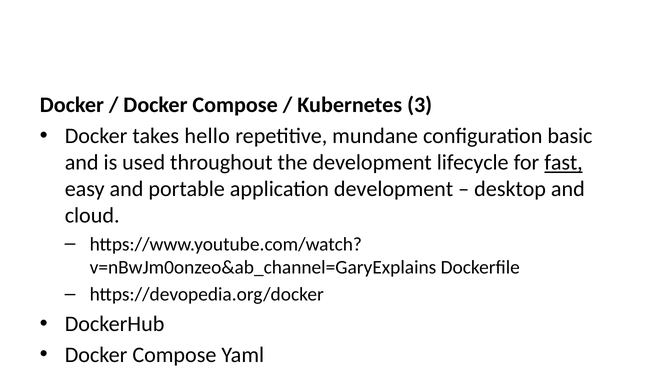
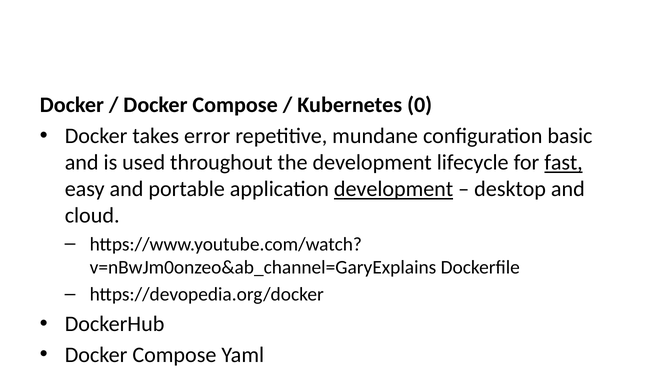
3: 3 -> 0
hello: hello -> error
development at (394, 189) underline: none -> present
